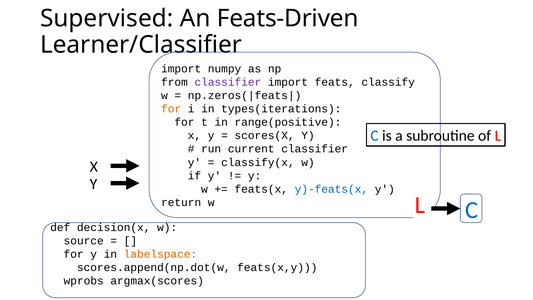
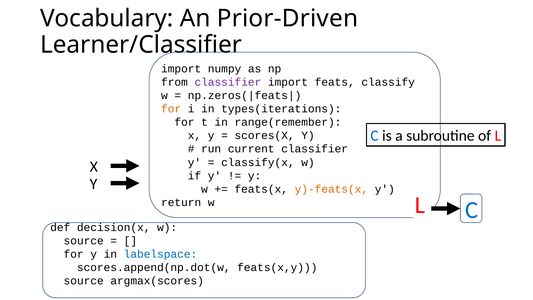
Supervised: Supervised -> Vocabulary
Feats-Driven: Feats-Driven -> Prior-Driven
range(positive: range(positive -> range(remember
y)-feats(x colour: blue -> orange
labelspace colour: orange -> blue
wprobs at (84, 281): wprobs -> source
